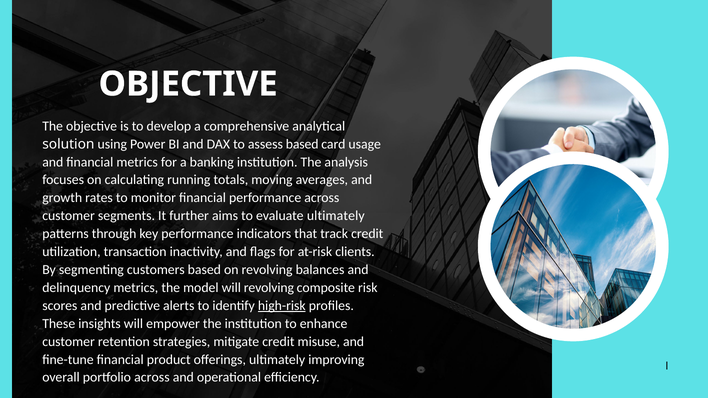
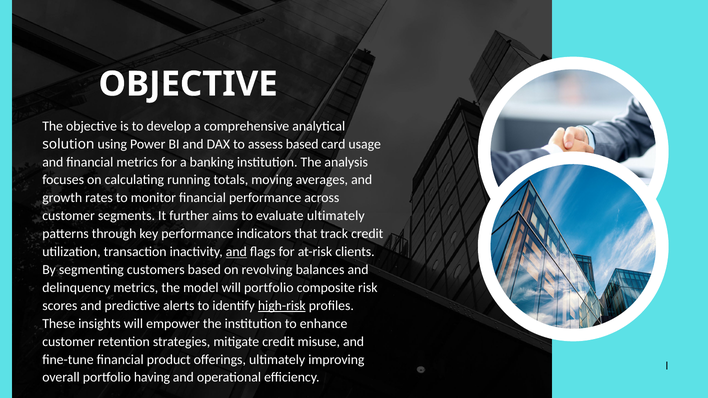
and at (236, 252) underline: none -> present
will revolving: revolving -> portfolio
portfolio across: across -> having
